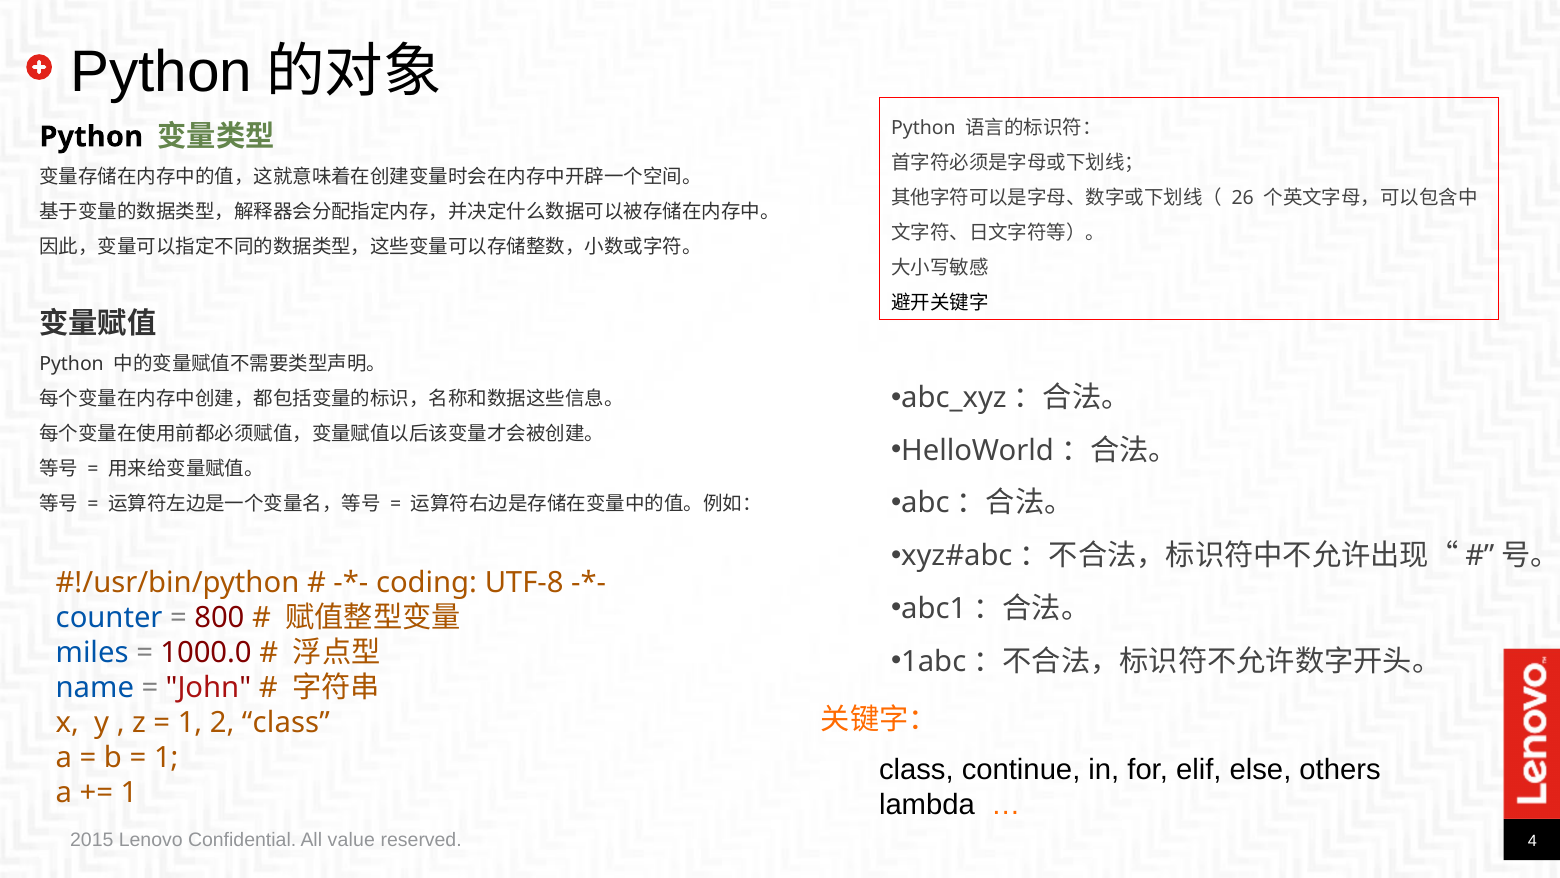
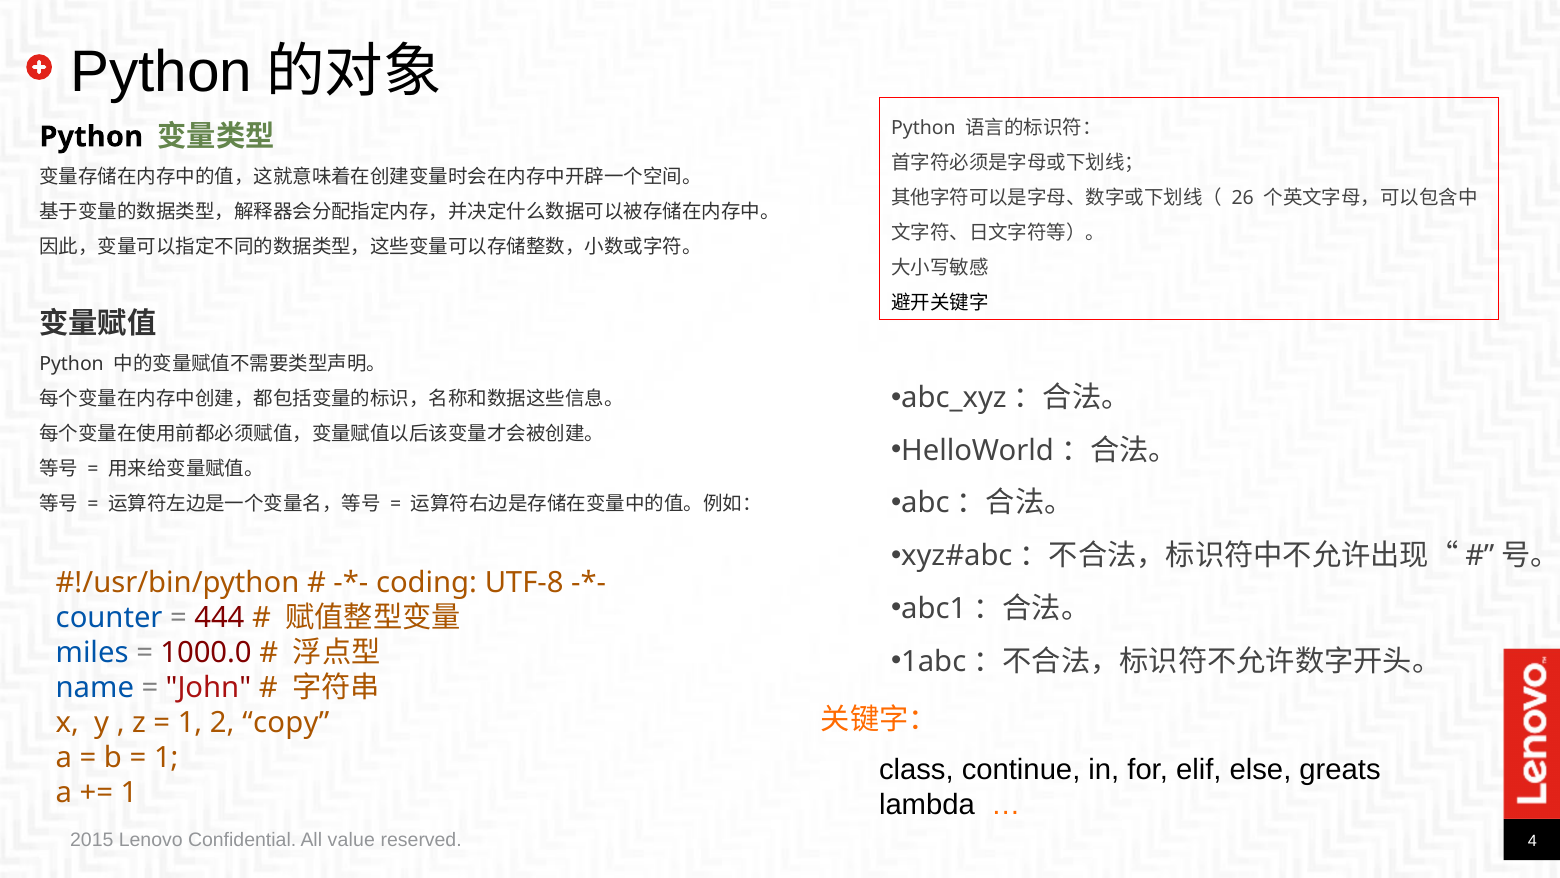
800: 800 -> 444
2 class: class -> copy
others: others -> greats
